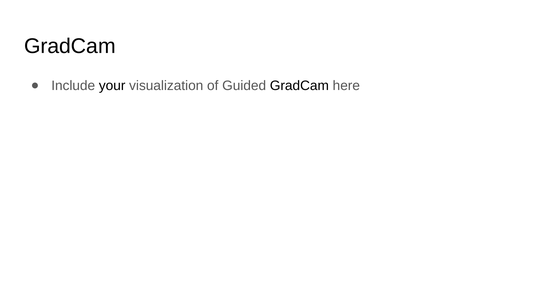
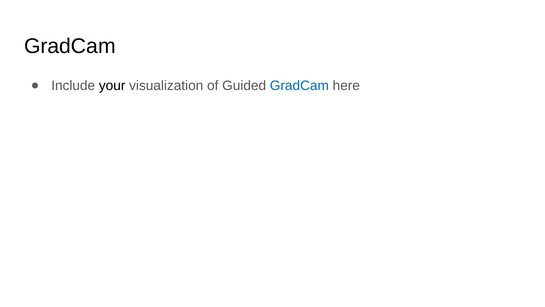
GradCam at (299, 86) colour: black -> blue
